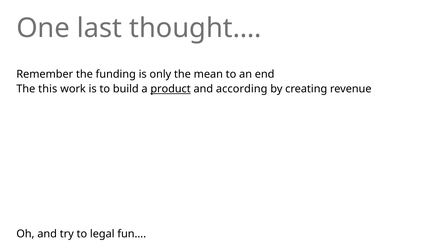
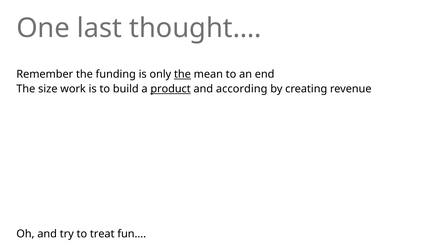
the at (182, 74) underline: none -> present
this: this -> size
legal: legal -> treat
